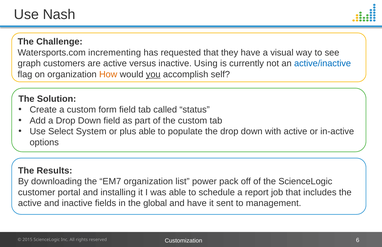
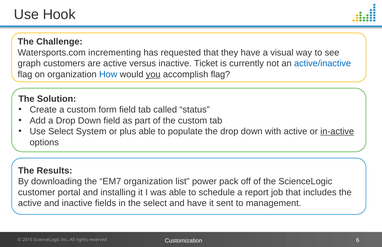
Nash: Nash -> Hook
Using: Using -> Ticket
How colour: orange -> blue
accomplish self: self -> flag
in-active underline: none -> present
the global: global -> select
